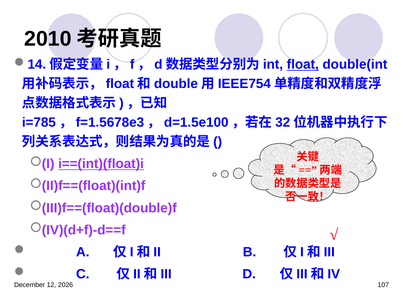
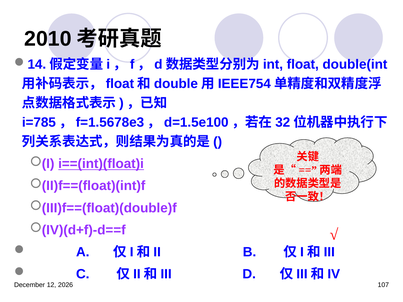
float underline: present -> none
